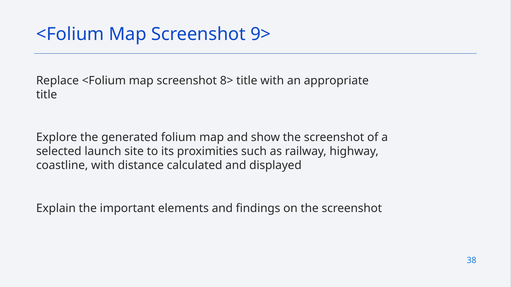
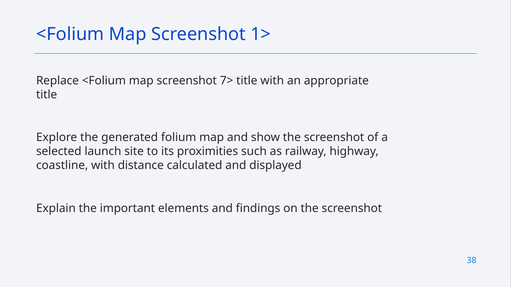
9>: 9> -> 1>
8>: 8> -> 7>
